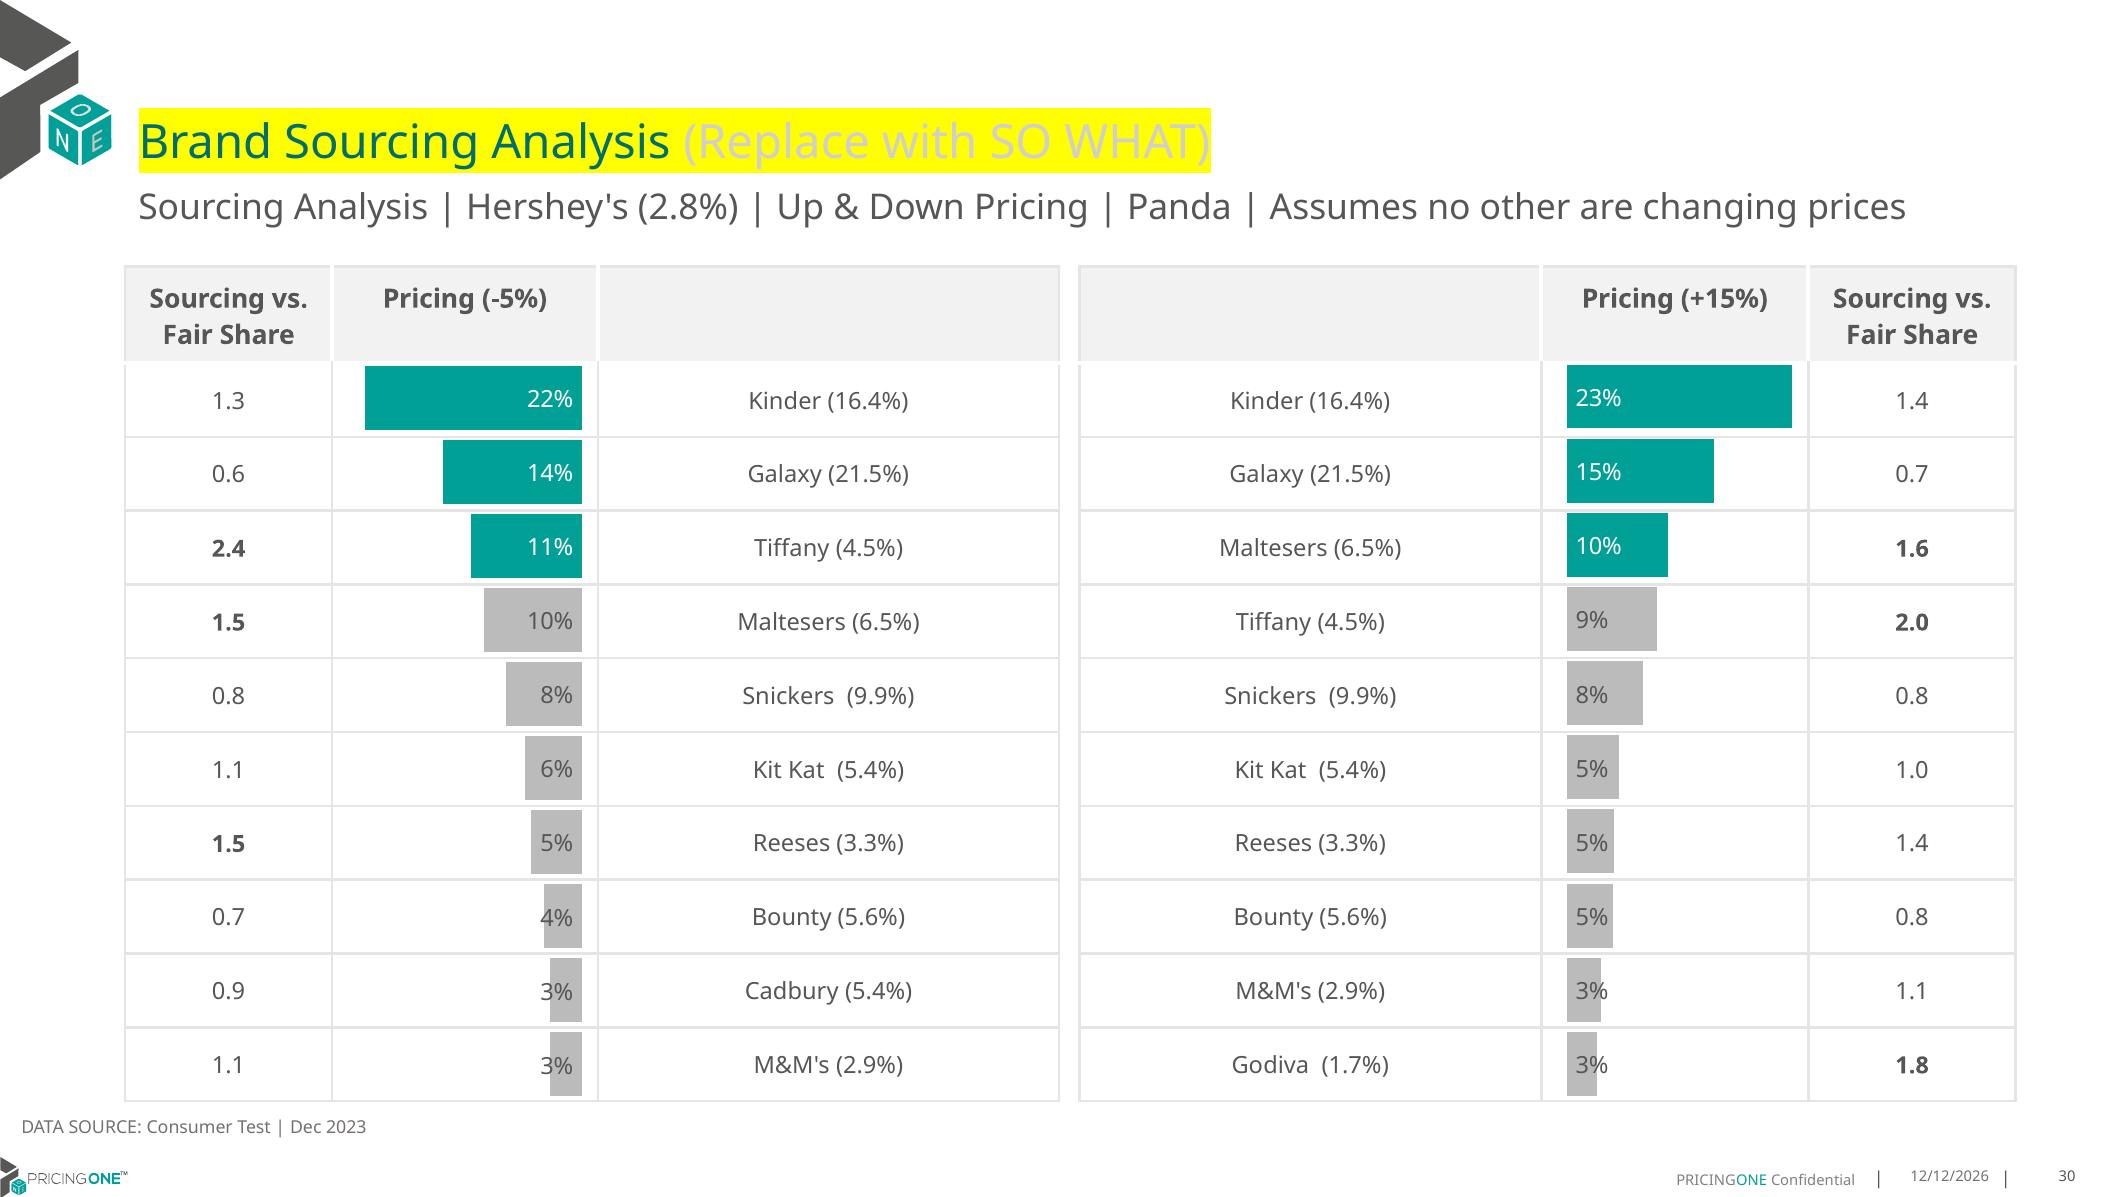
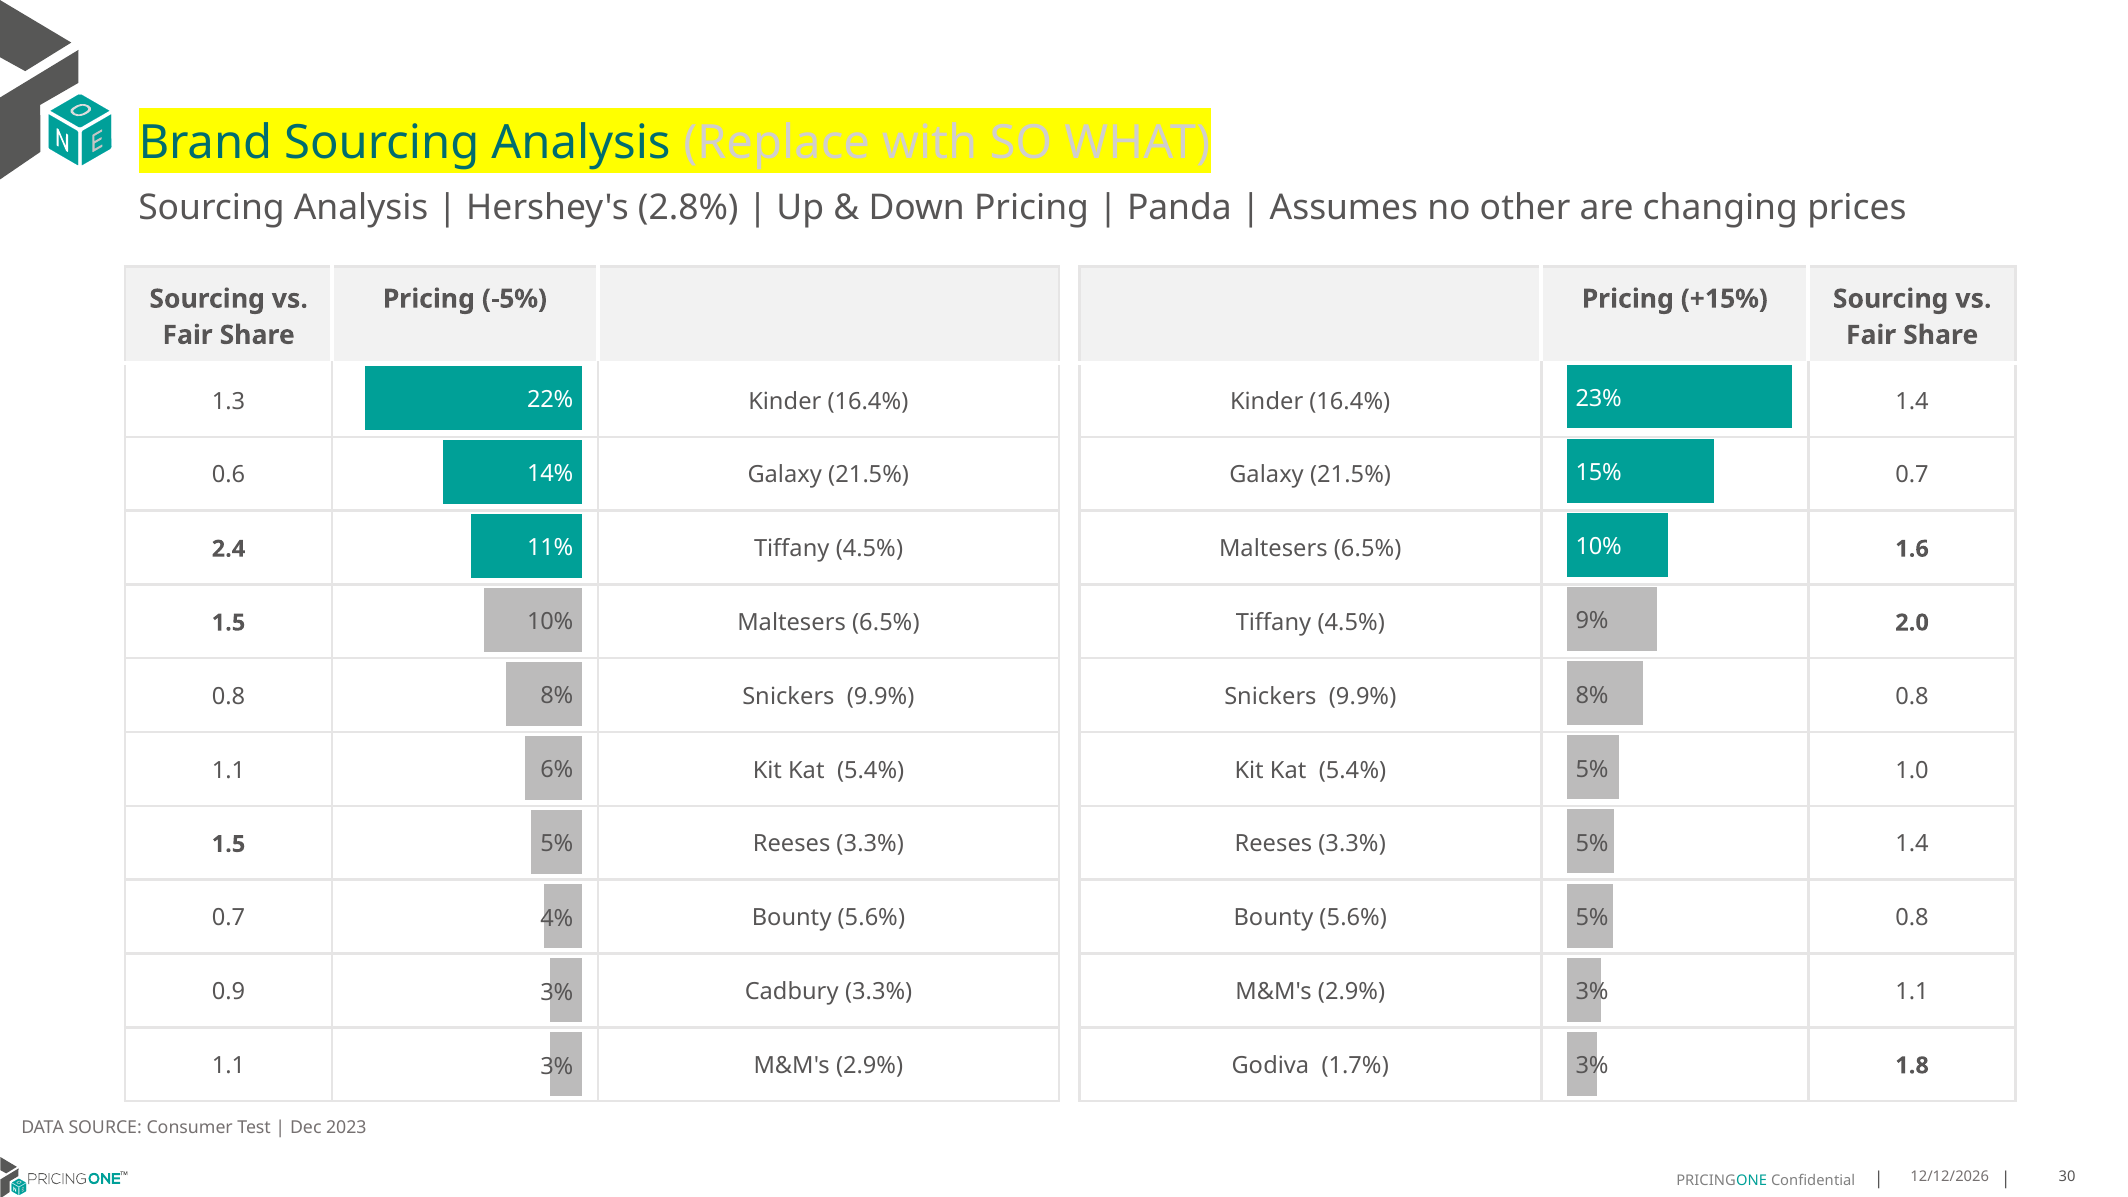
Cadbury 5.4%: 5.4% -> 3.3%
